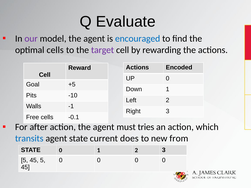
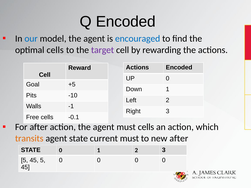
Q Evaluate: Evaluate -> Encoded
our colour: purple -> blue
must tries: tries -> cells
transits colour: blue -> orange
current does: does -> must
new from: from -> after
